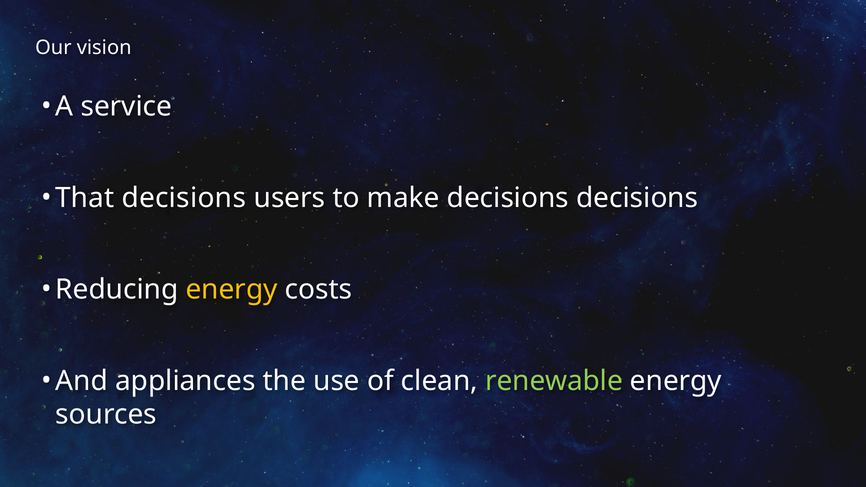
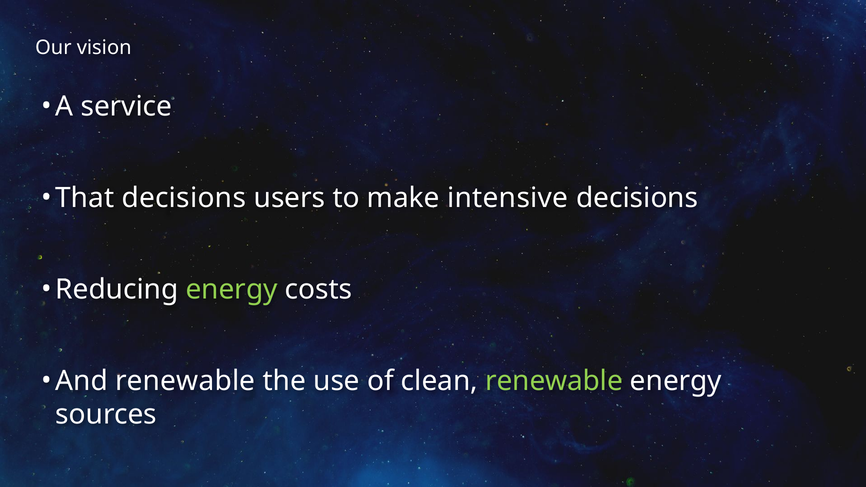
make decisions: decisions -> intensive
energy at (232, 289) colour: yellow -> light green
And appliances: appliances -> renewable
